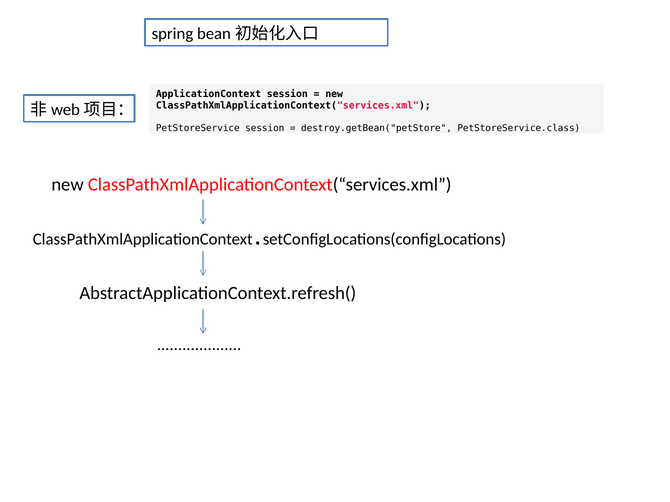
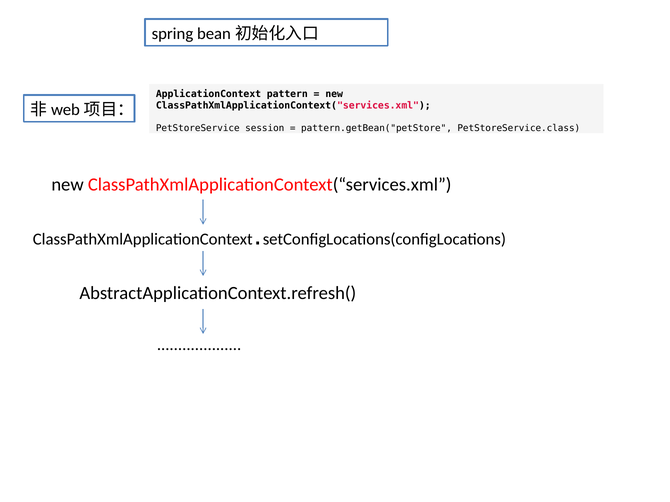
ApplicationContext session: session -> pattern
destroy.getBean("petStore: destroy.getBean("petStore -> pattern.getBean("petStore
